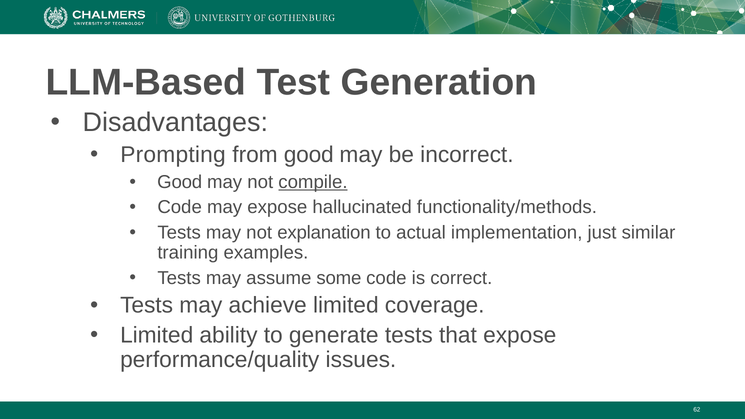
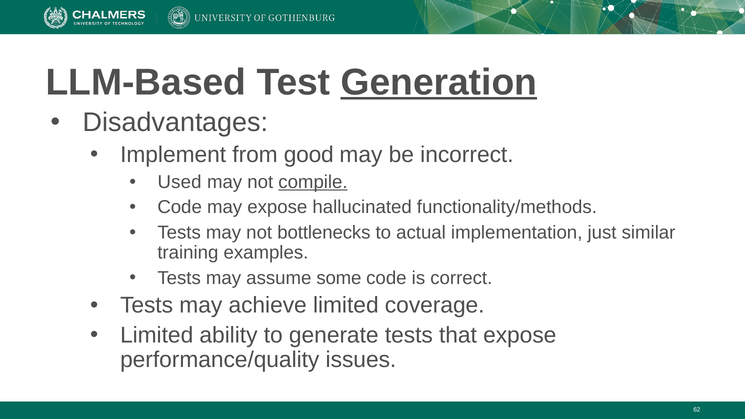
Generation underline: none -> present
Prompting: Prompting -> Implement
Good at (180, 182): Good -> Used
explanation: explanation -> bottlenecks
